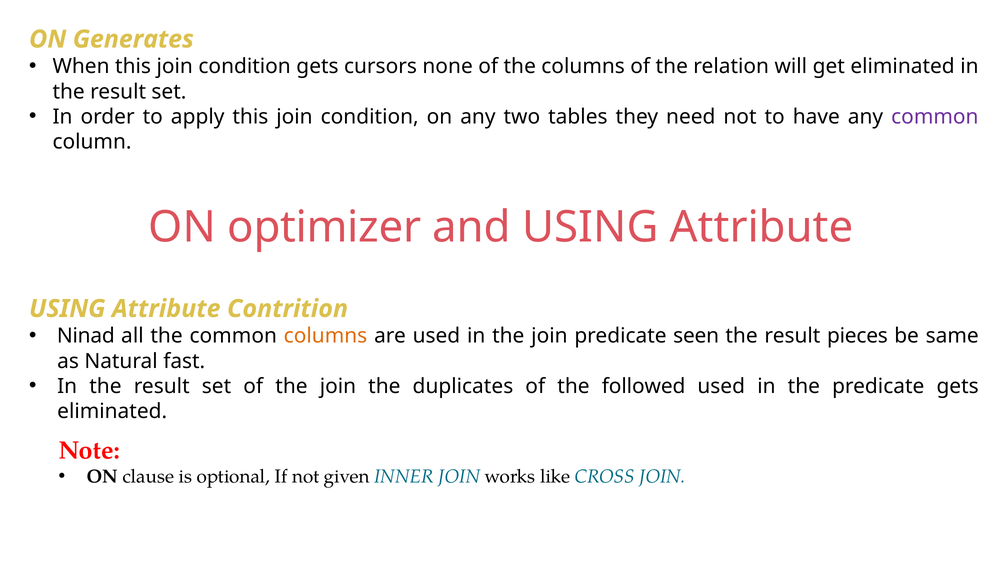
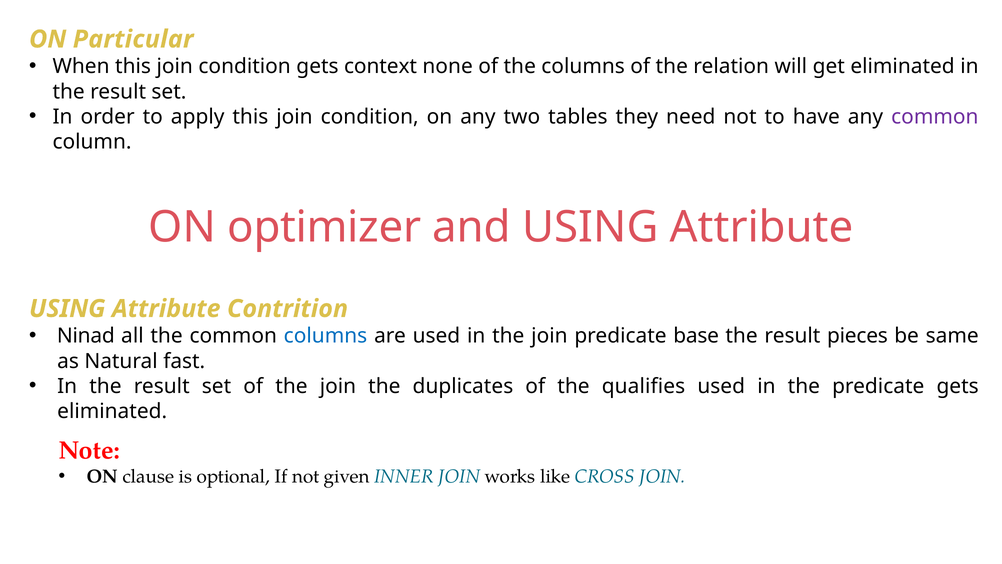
Generates: Generates -> Particular
cursors: cursors -> context
columns at (325, 336) colour: orange -> blue
seen: seen -> base
followed: followed -> qualifies
